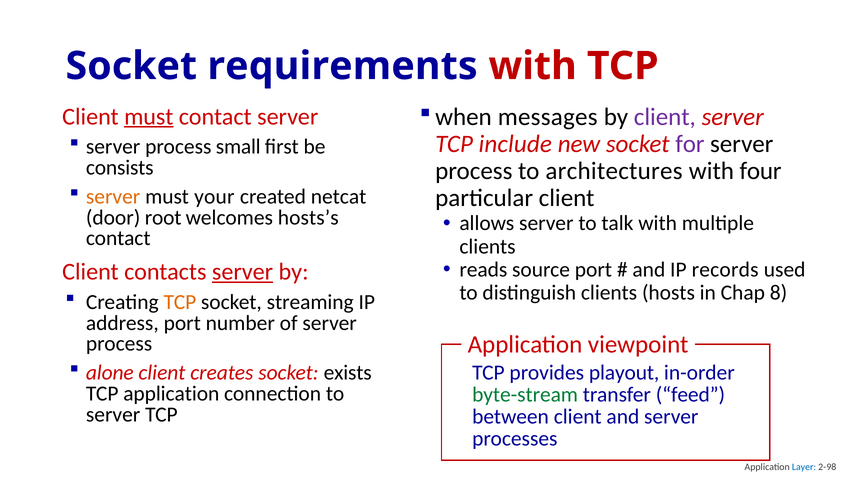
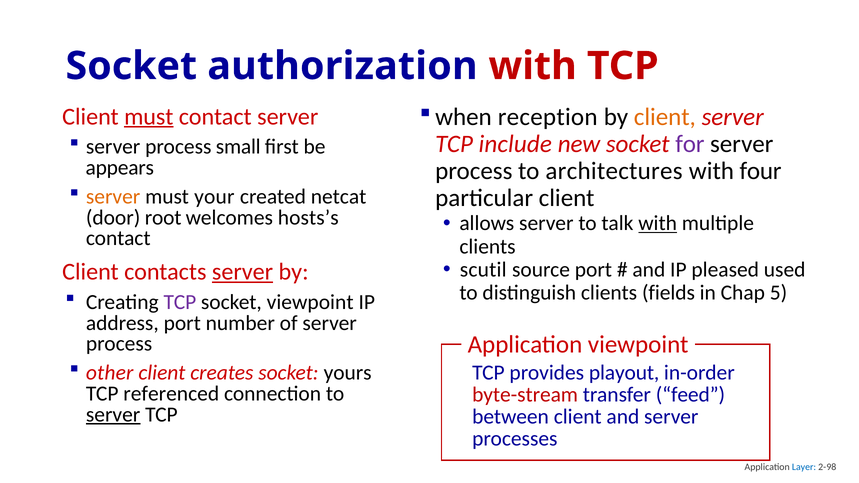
requirements: requirements -> authorization
messages: messages -> reception
client at (665, 117) colour: purple -> orange
consists: consists -> appears
with at (658, 223) underline: none -> present
reads: reads -> scutil
records: records -> pleased
hosts: hosts -> fields
8: 8 -> 5
TCP at (180, 302) colour: orange -> purple
socket streaming: streaming -> viewpoint
alone: alone -> other
exists: exists -> yours
TCP application: application -> referenced
byte-stream colour: green -> red
server at (113, 415) underline: none -> present
